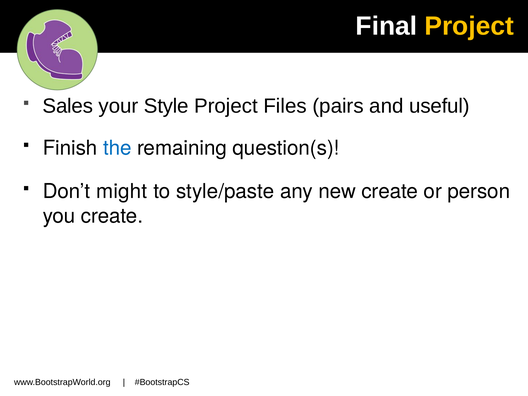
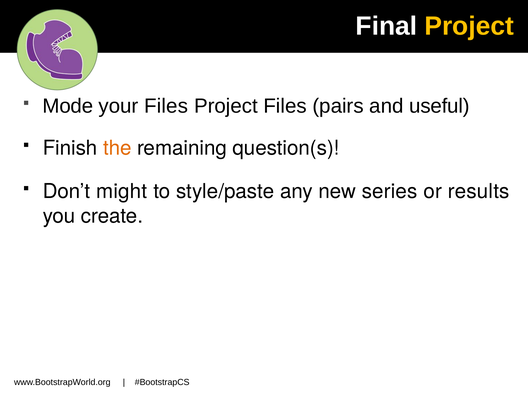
Sales: Sales -> Mode
your Style: Style -> Files
the colour: blue -> orange
new create: create -> series
person: person -> results
